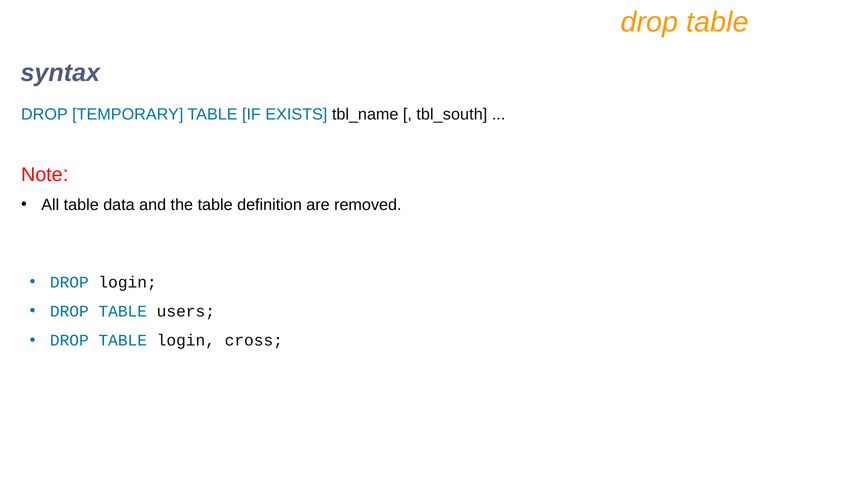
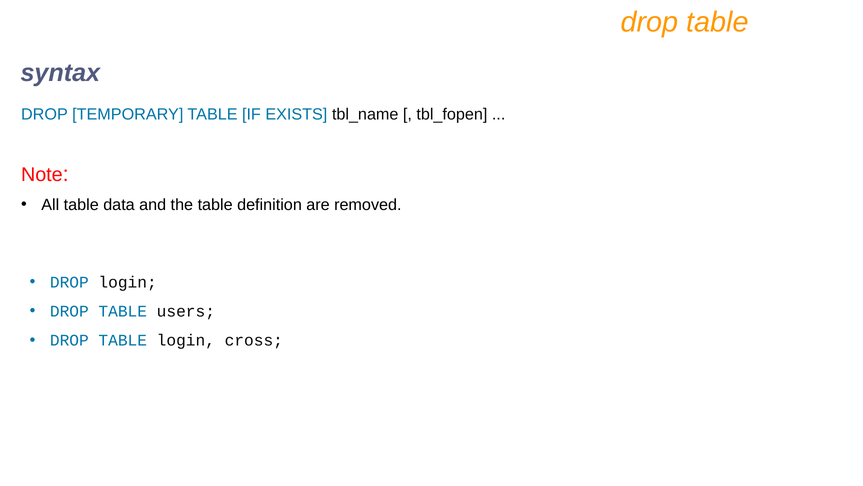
tbl_south: tbl_south -> tbl_fopen
